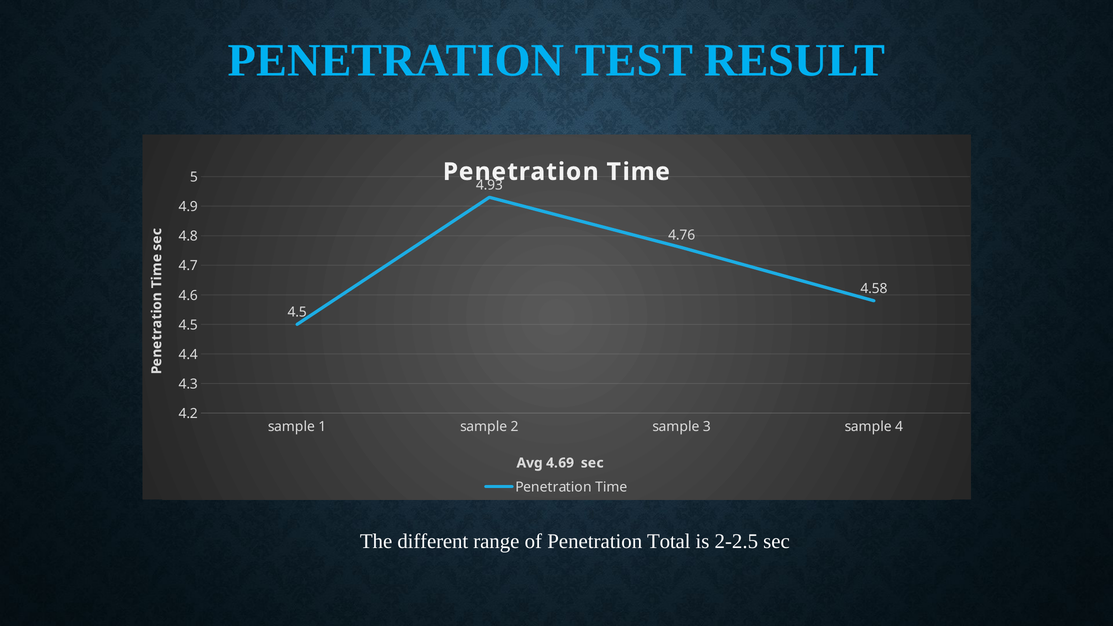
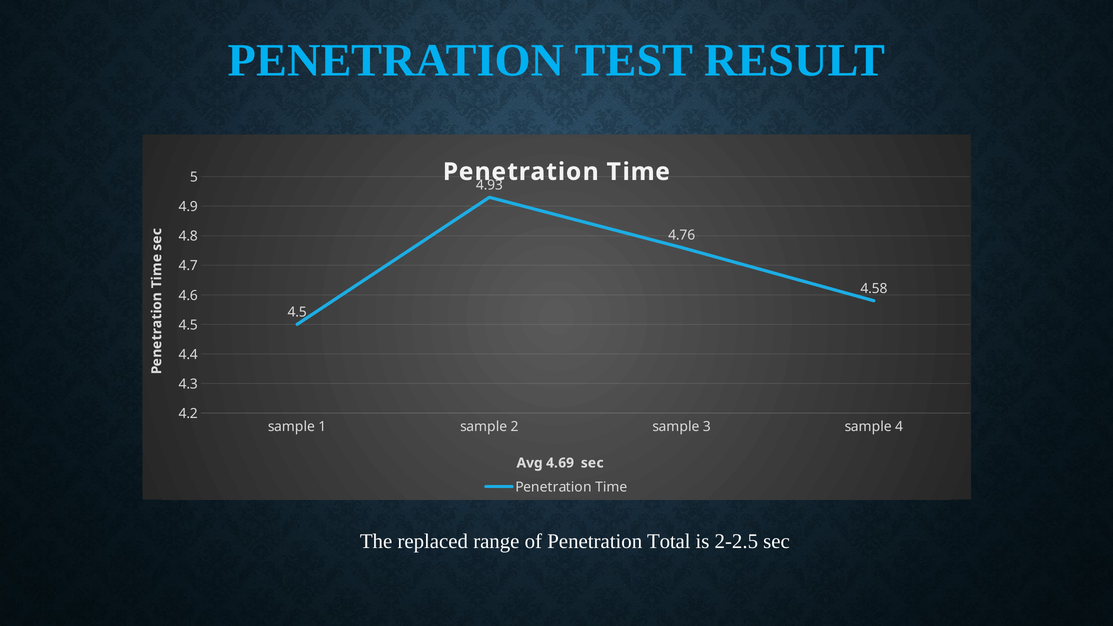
different: different -> replaced
